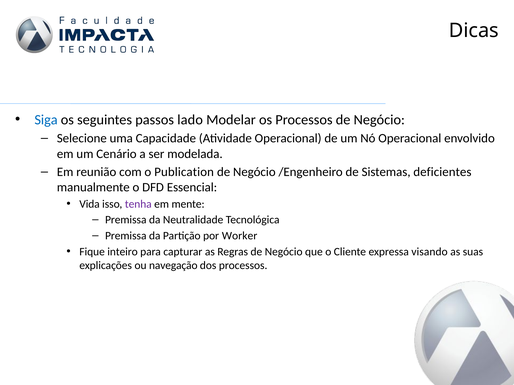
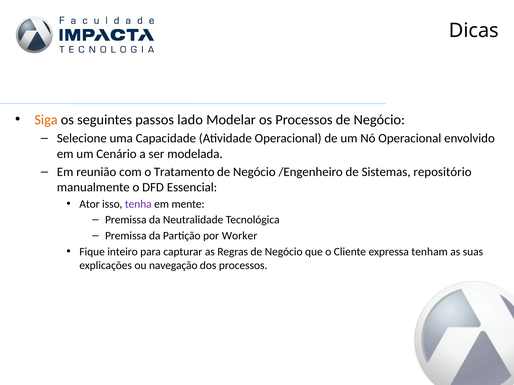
Siga colour: blue -> orange
Publication: Publication -> Tratamento
deficientes: deficientes -> repositório
Vida: Vida -> Ator
visando: visando -> tenham
